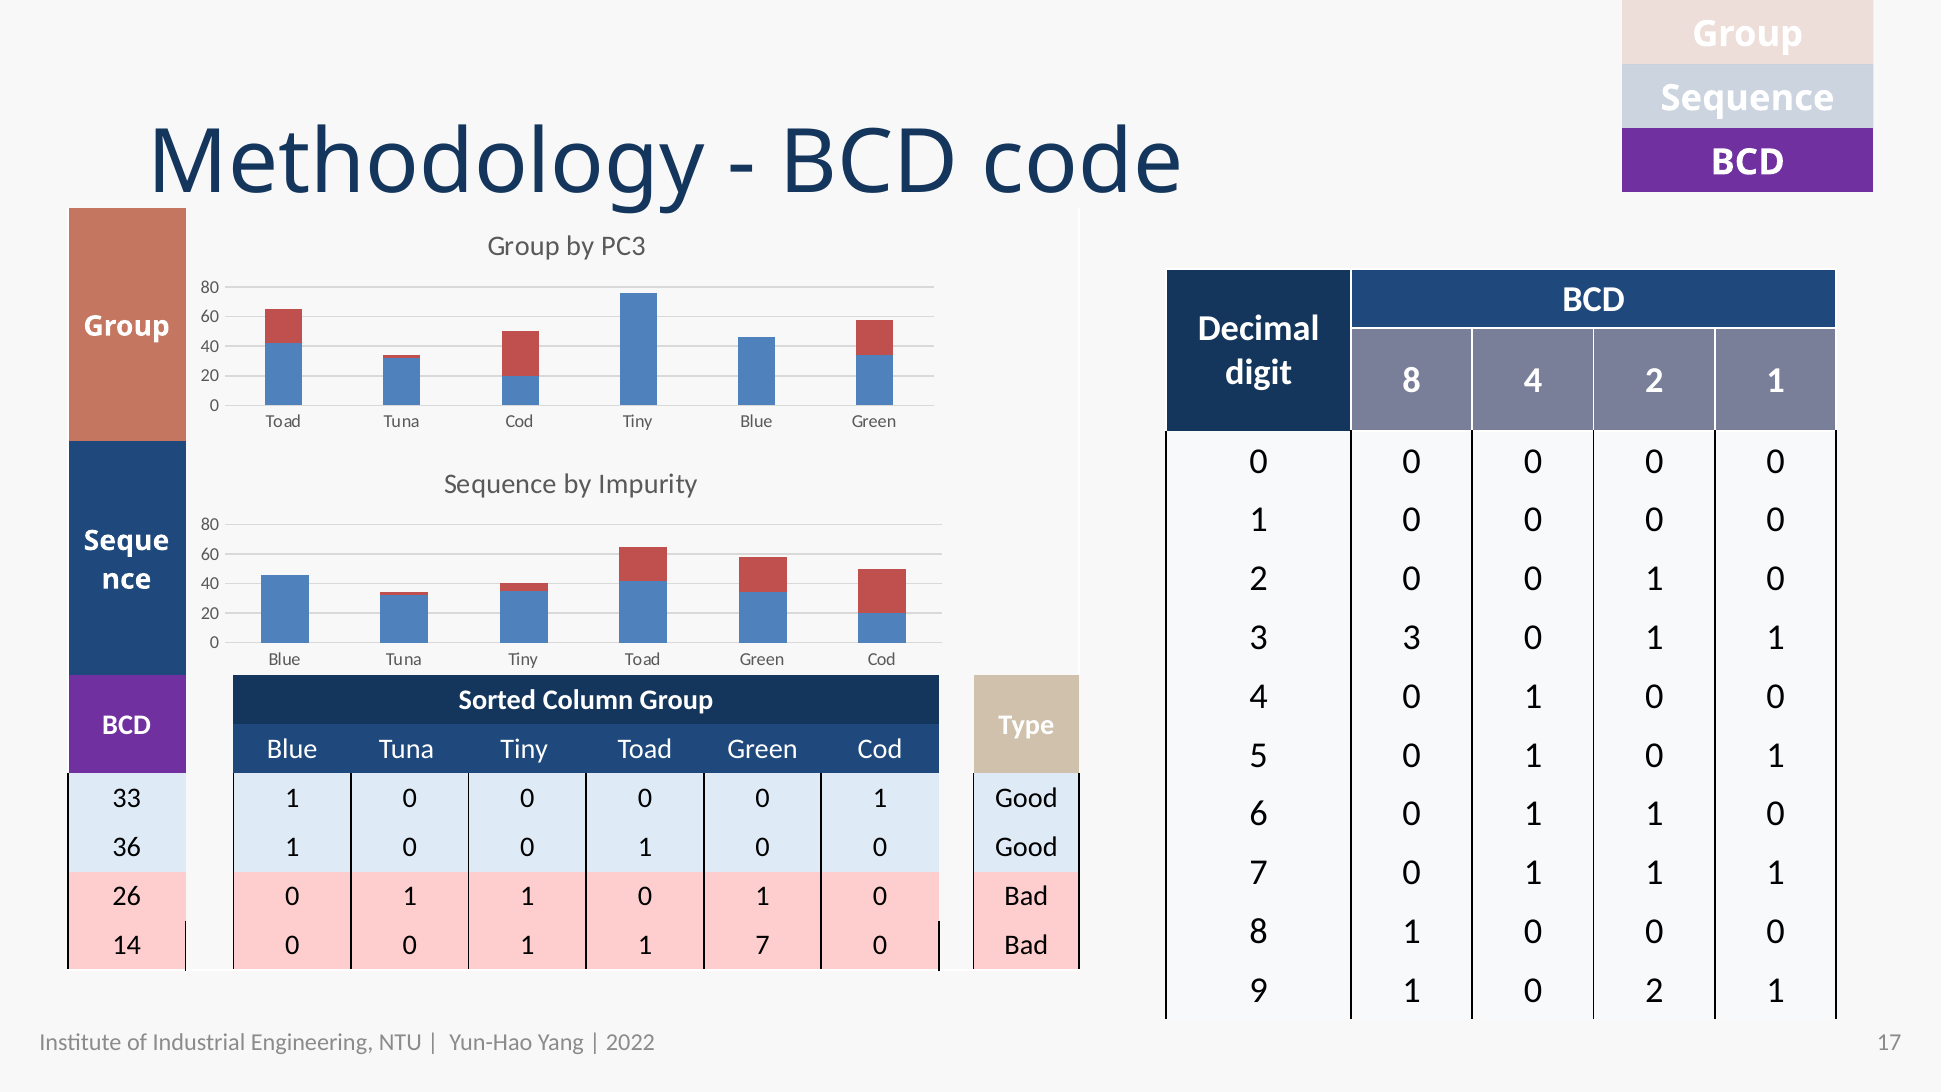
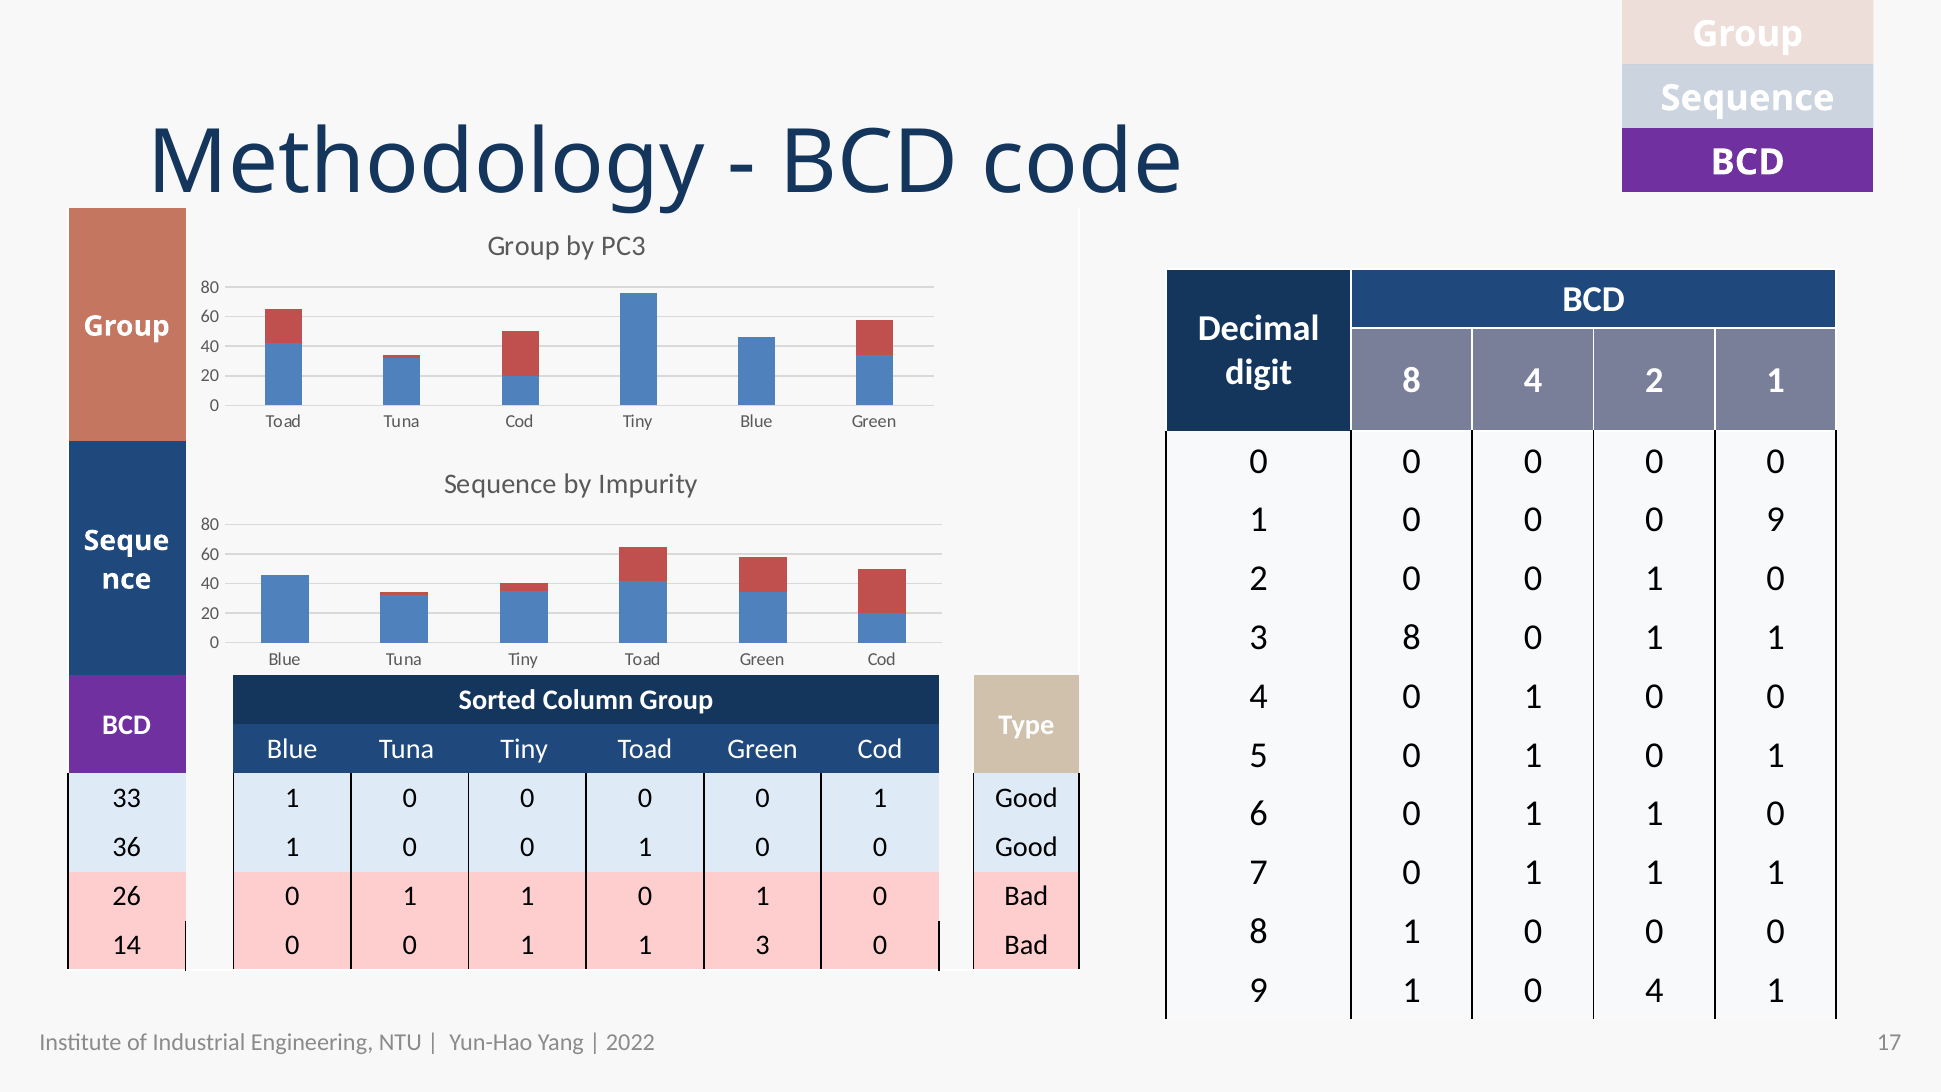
0 at (1776, 520): 0 -> 9
3 3: 3 -> 8
1 7: 7 -> 3
1 0 2: 2 -> 4
